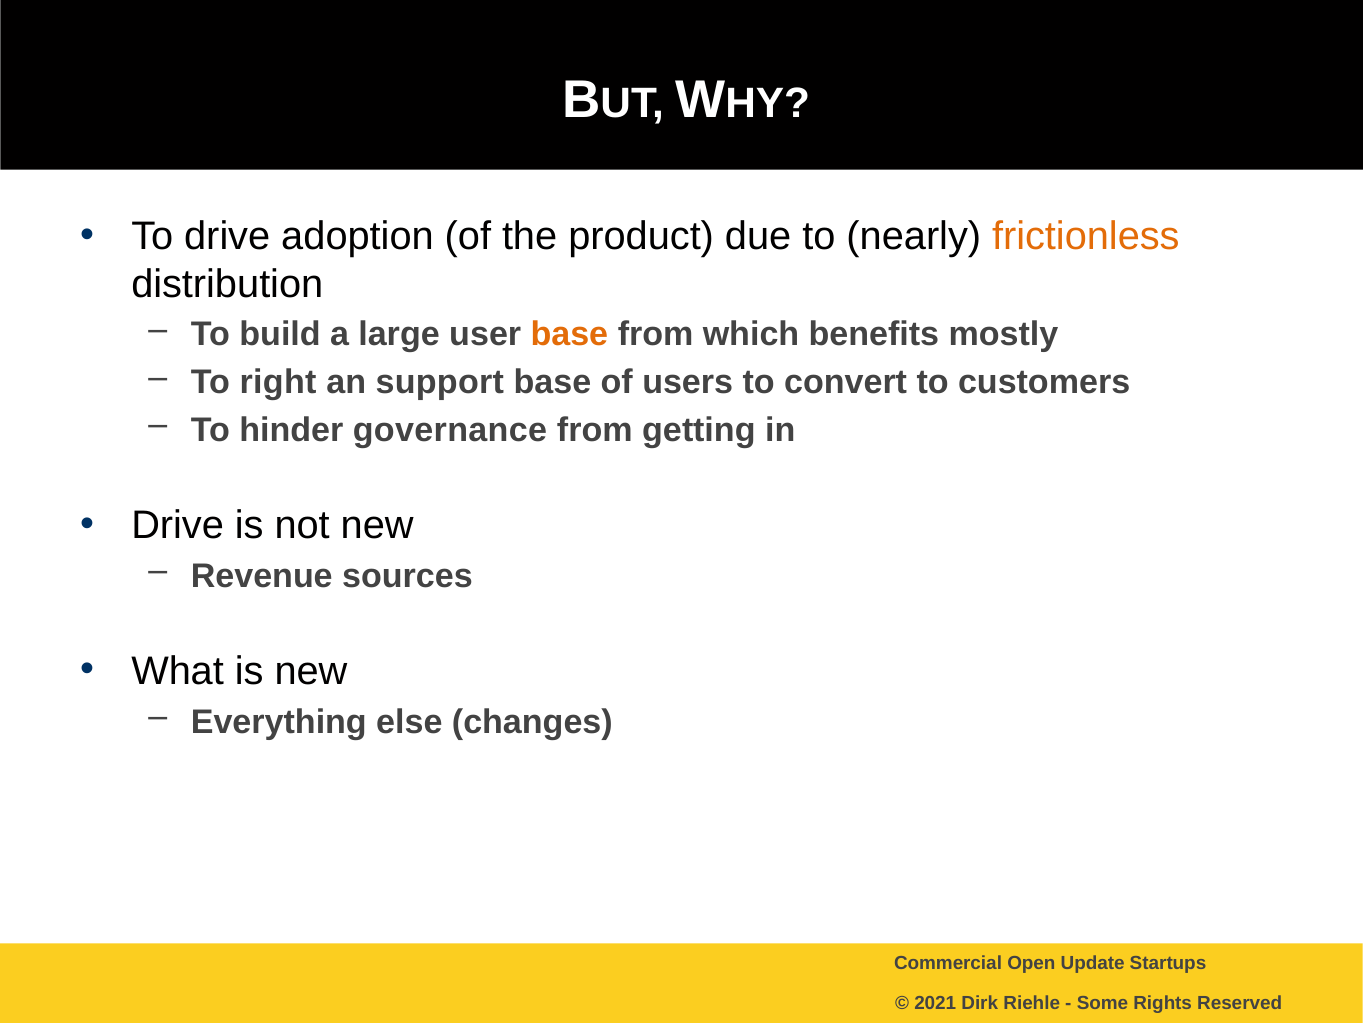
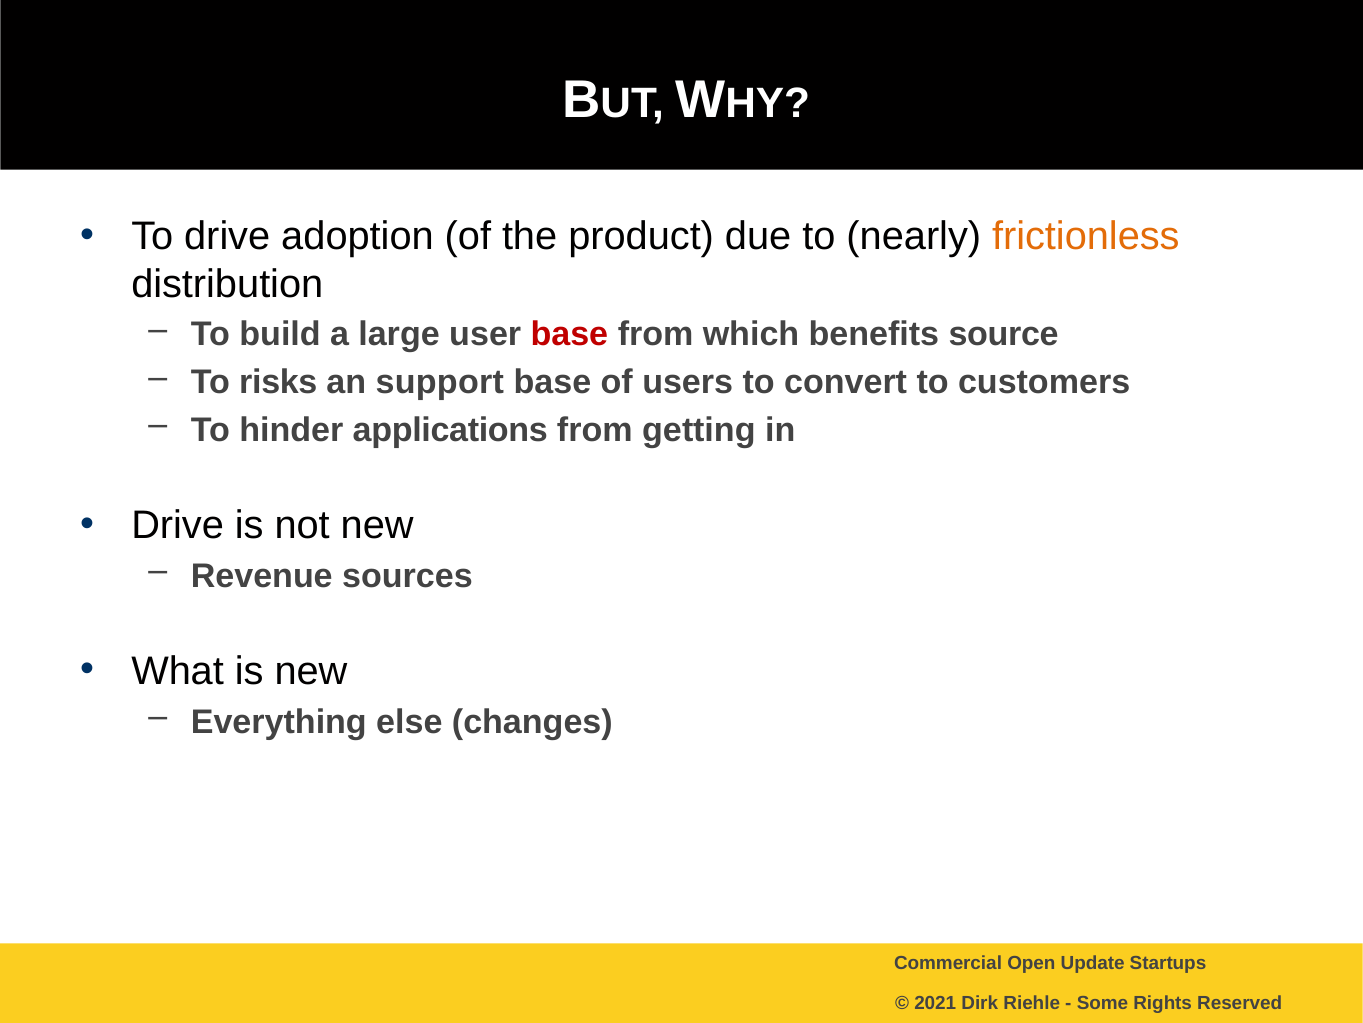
base at (569, 334) colour: orange -> red
mostly: mostly -> source
right: right -> risks
governance: governance -> applications
